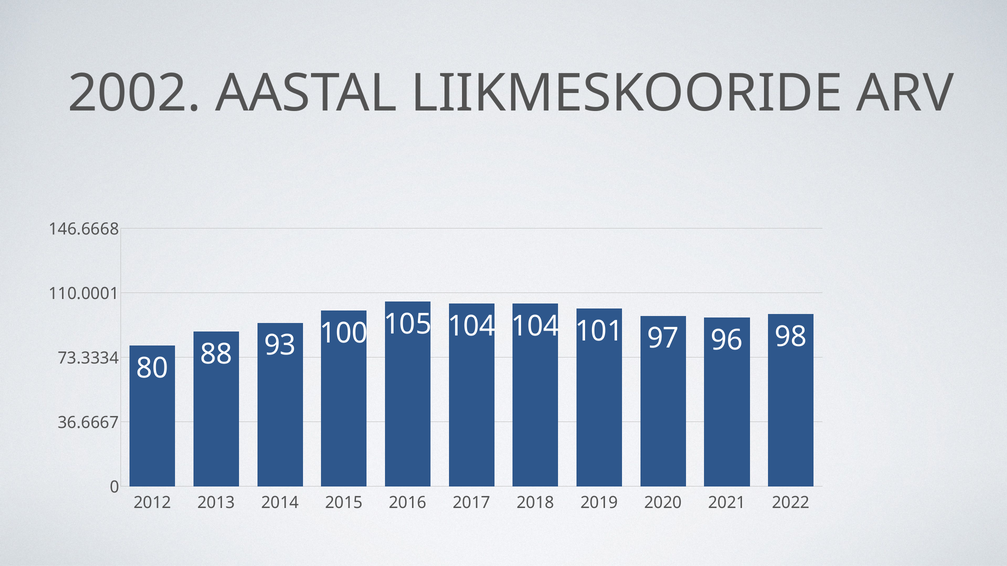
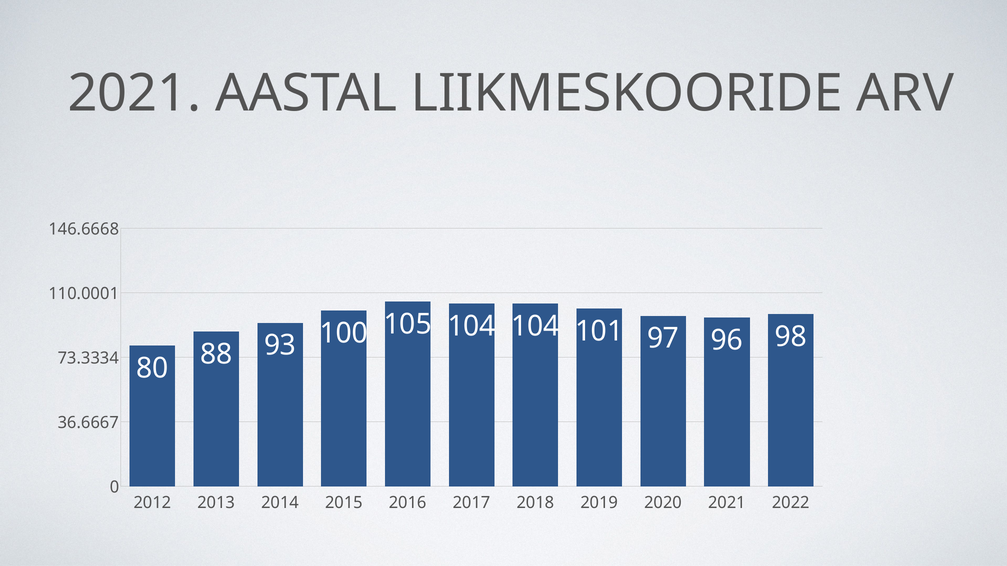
2002 at (134, 93): 2002 -> 2021
